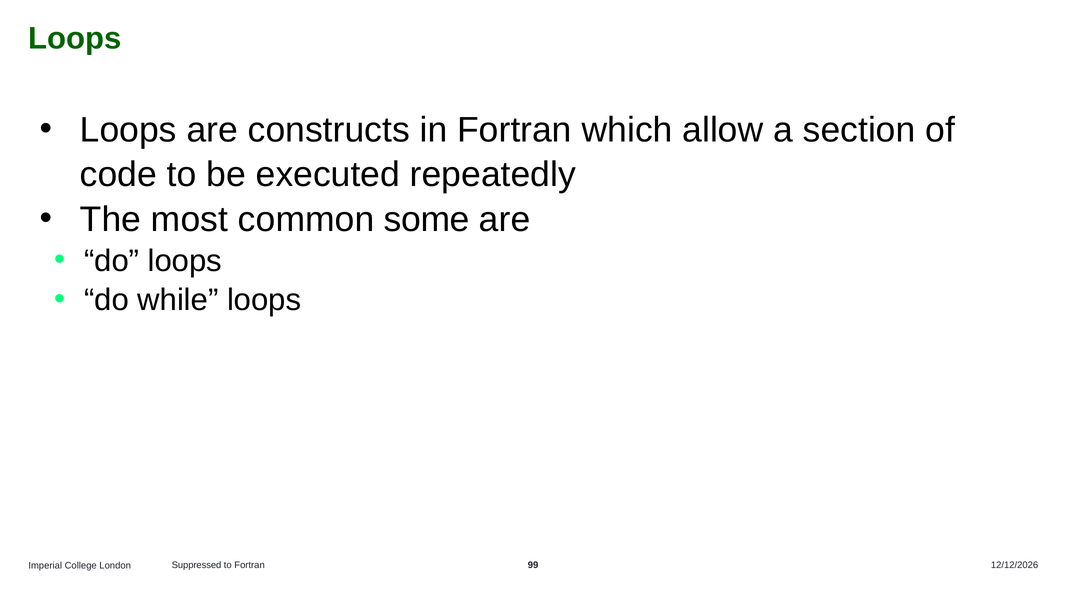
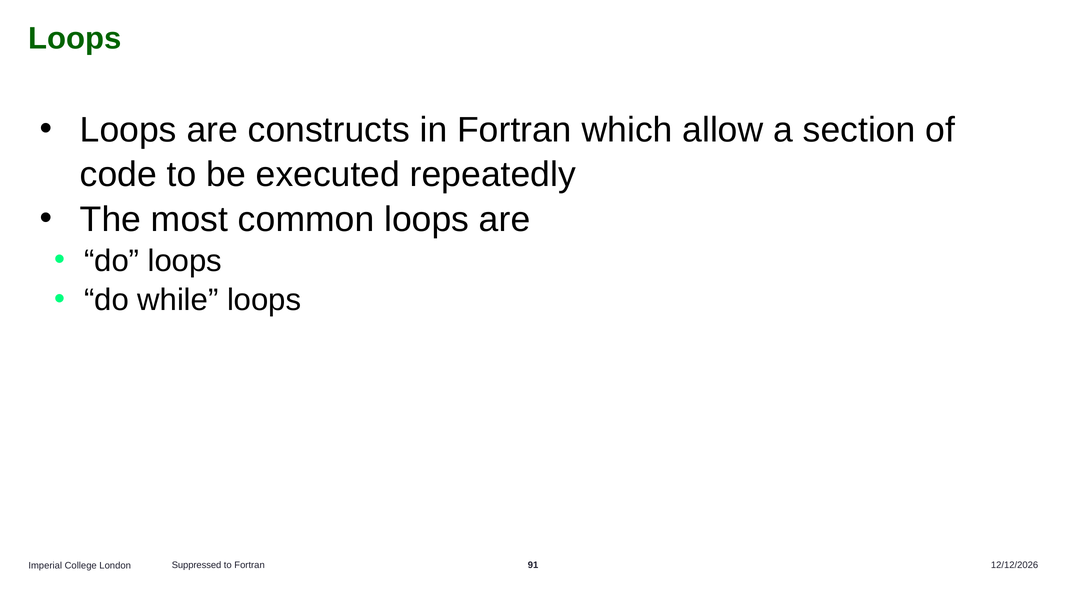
common some: some -> loops
99: 99 -> 91
